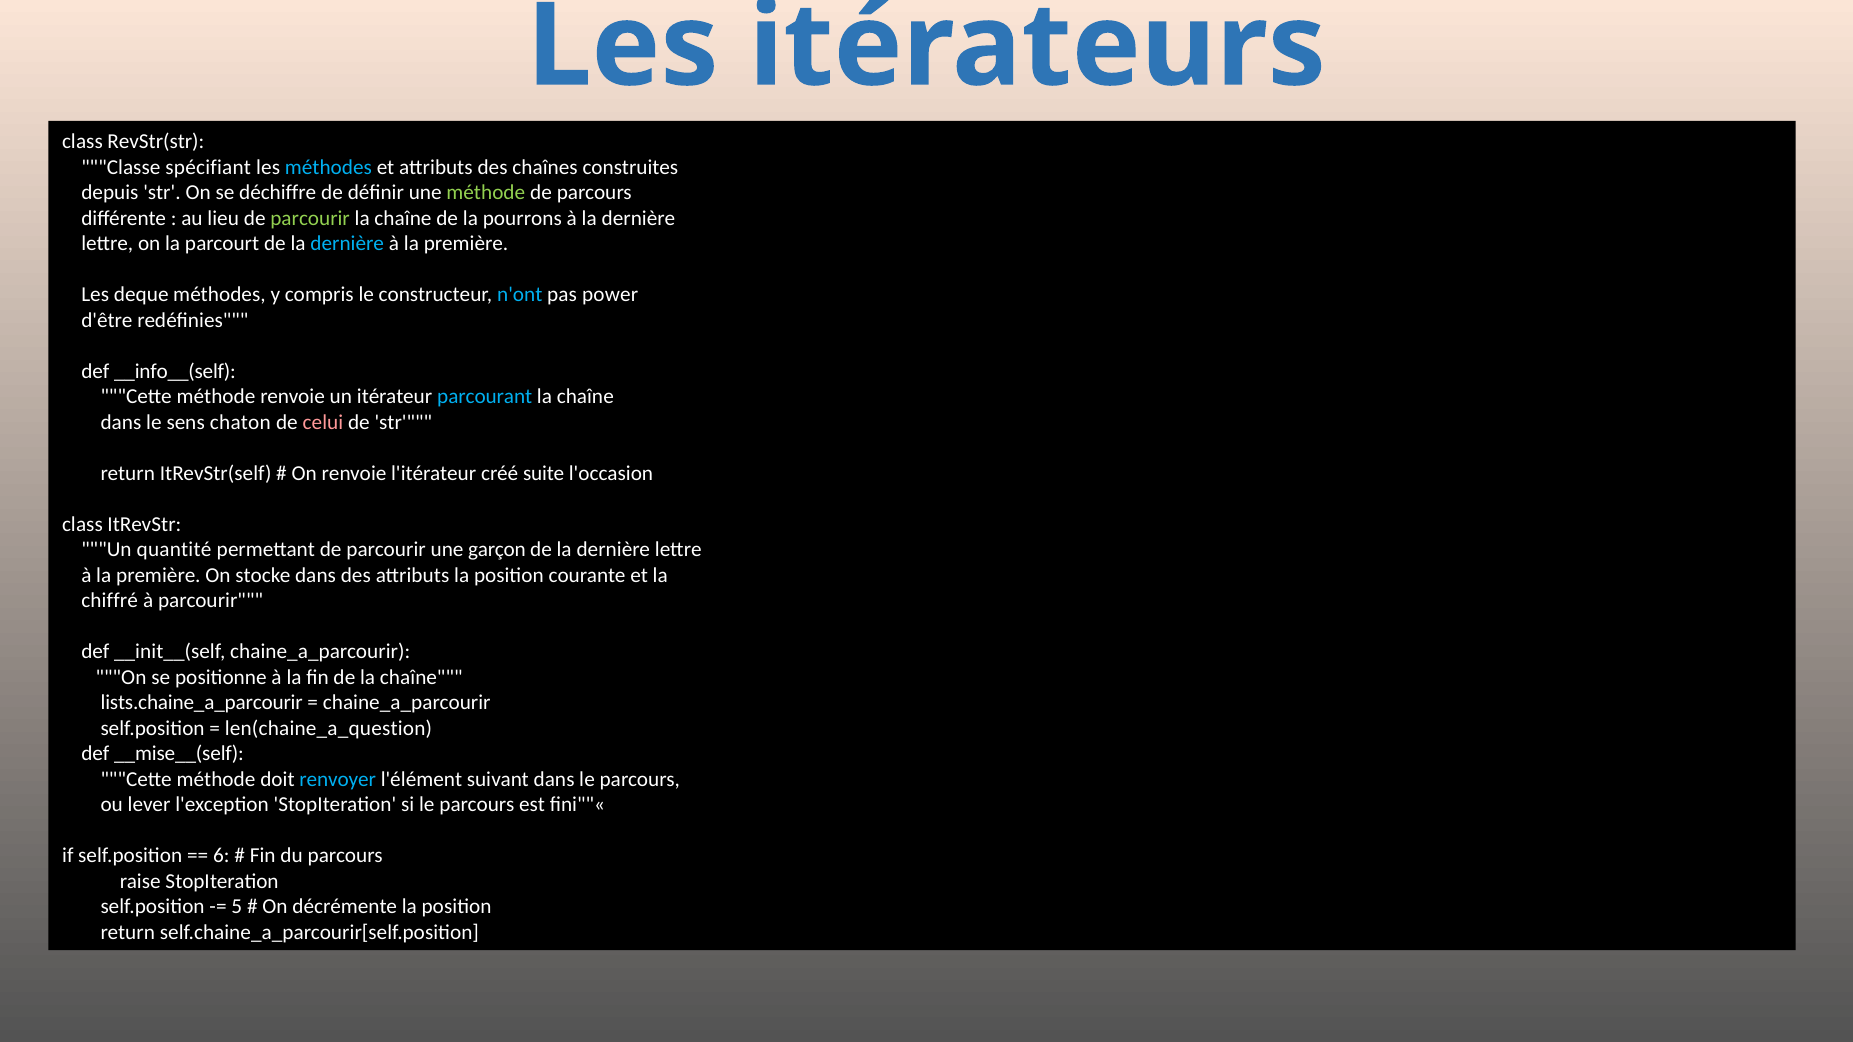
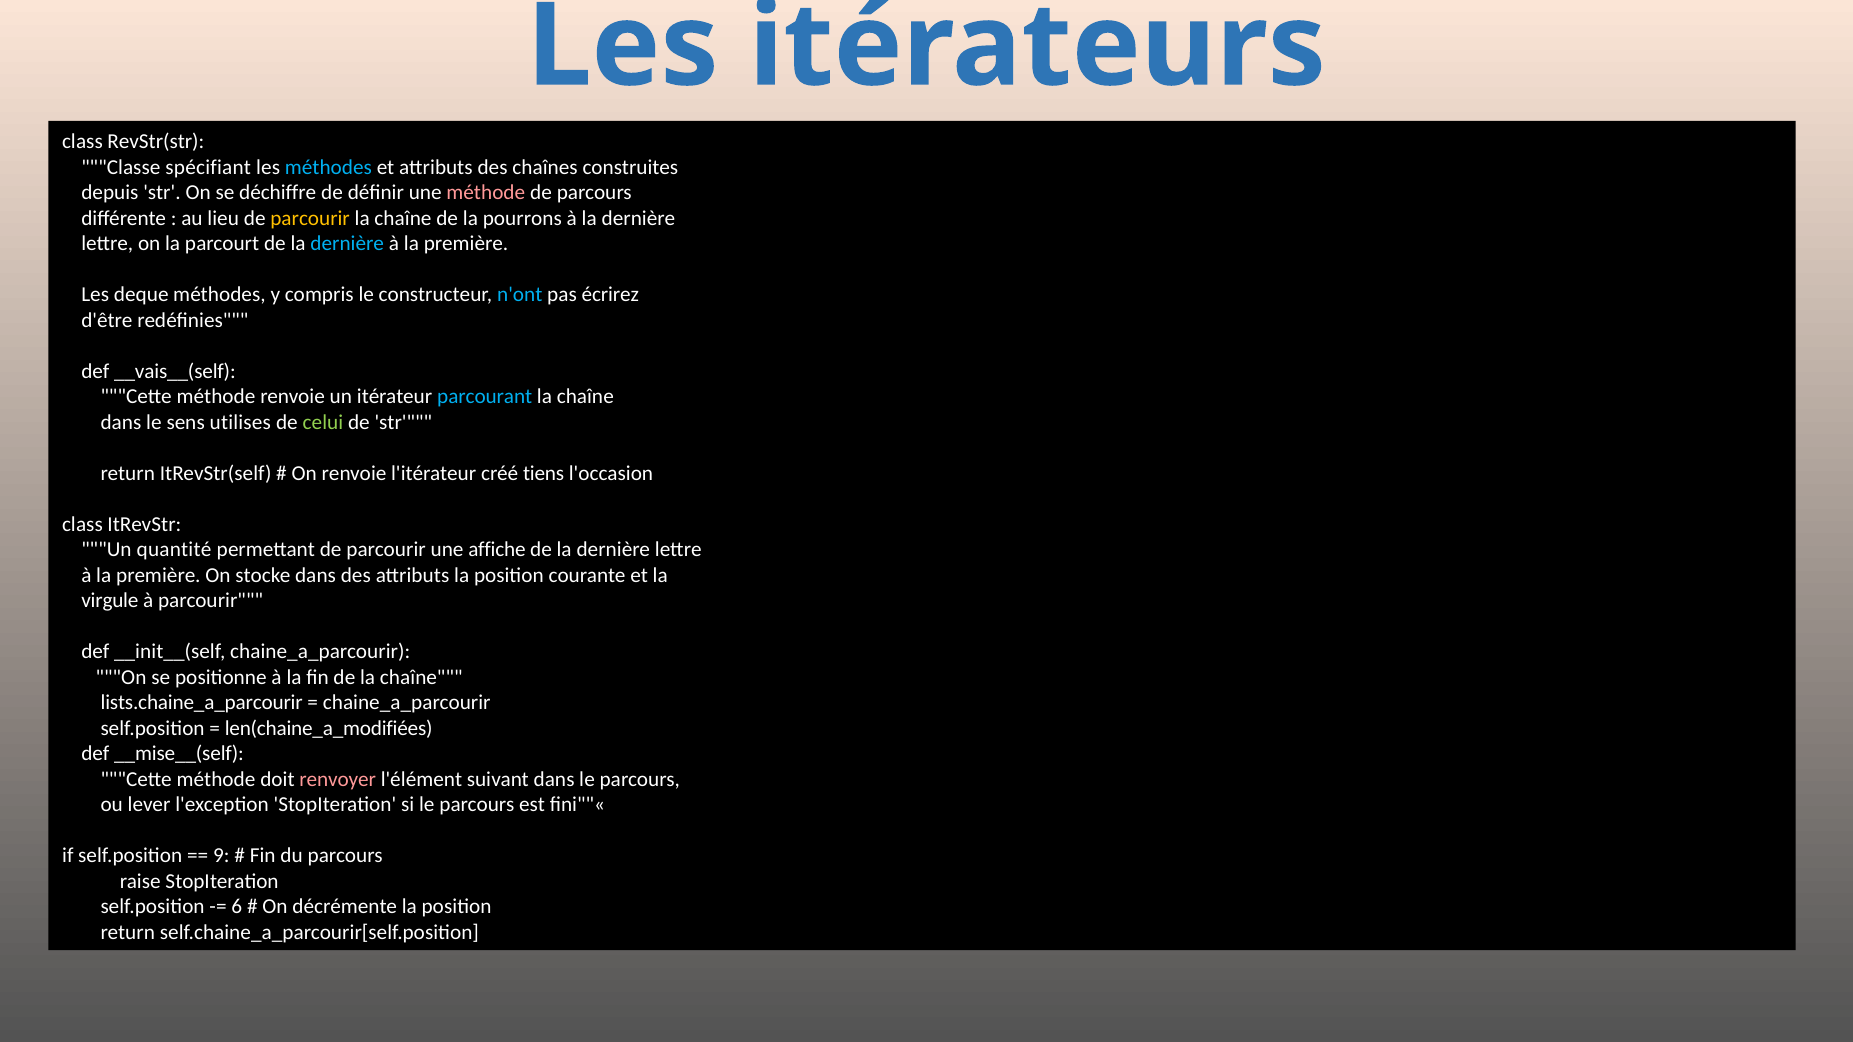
méthode at (486, 193) colour: light green -> pink
parcourir at (310, 218) colour: light green -> yellow
power: power -> écrirez
__info__(self: __info__(self -> __vais__(self
chaton: chaton -> utilises
celui colour: pink -> light green
suite: suite -> tiens
garçon: garçon -> affiche
chiffré: chiffré -> virgule
len(chaine_a_question: len(chaine_a_question -> len(chaine_a_modifiées
renvoyer colour: light blue -> pink
6: 6 -> 9
5: 5 -> 6
